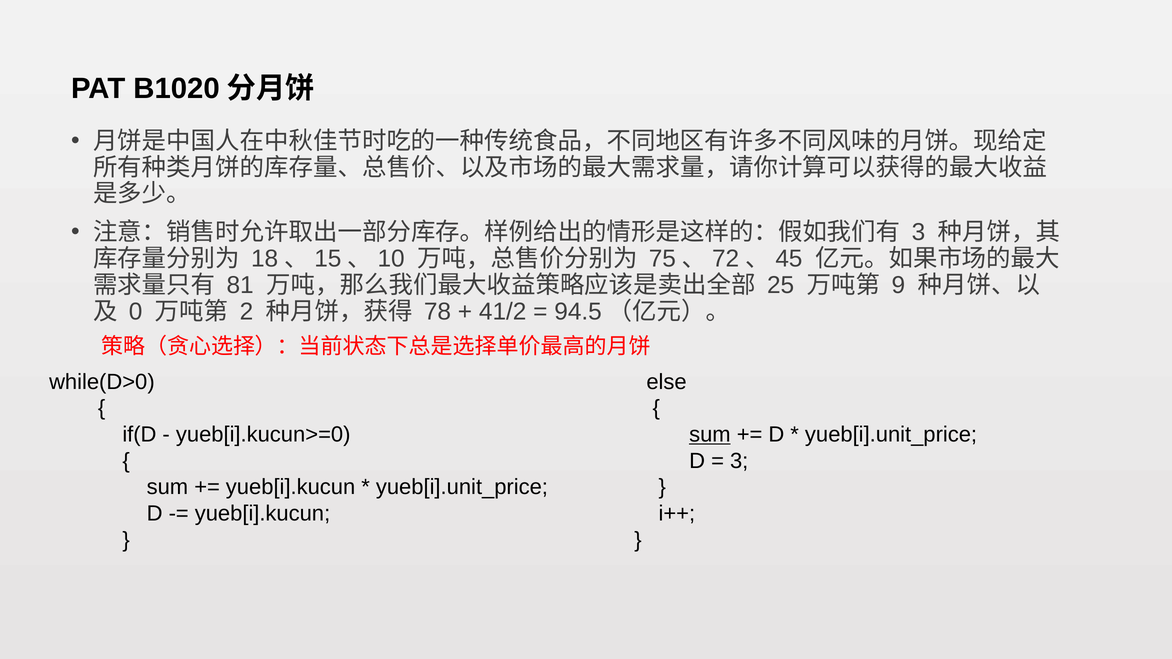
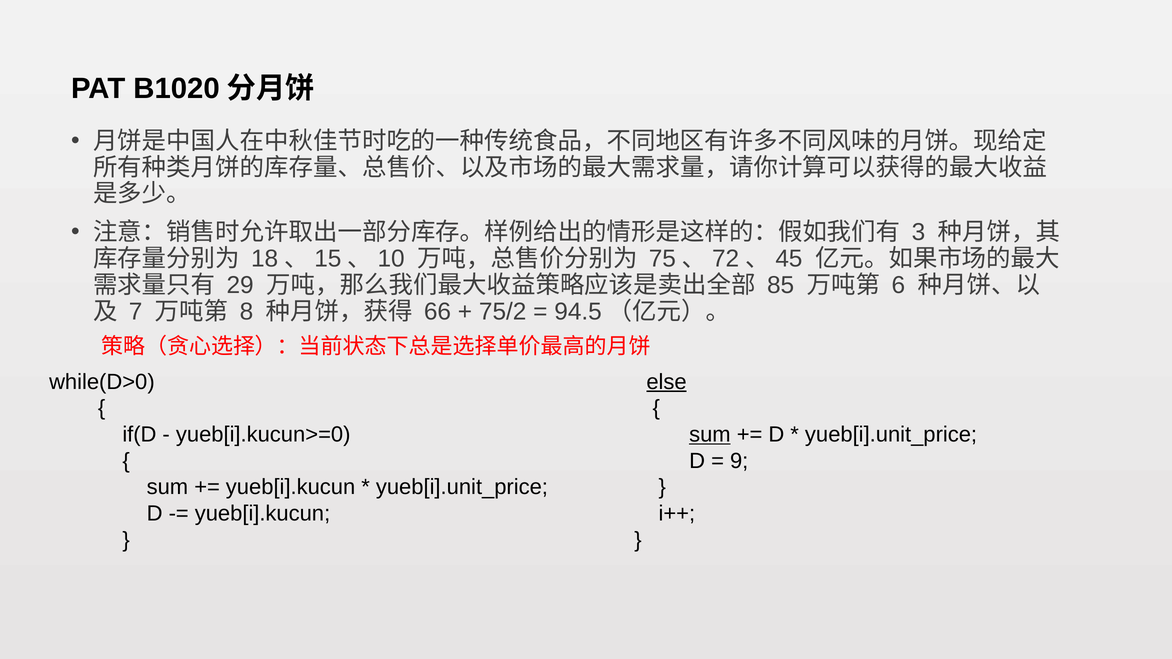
81: 81 -> 29
25: 25 -> 85
9: 9 -> 6
0: 0 -> 7
2: 2 -> 8
78: 78 -> 66
41/2: 41/2 -> 75/2
else underline: none -> present
3 at (739, 461): 3 -> 9
